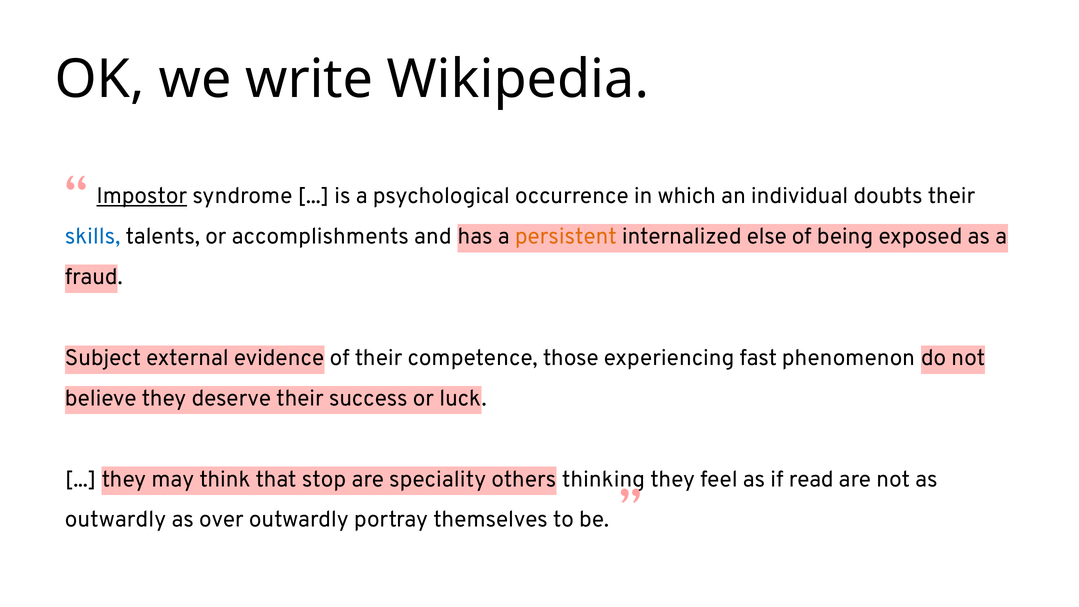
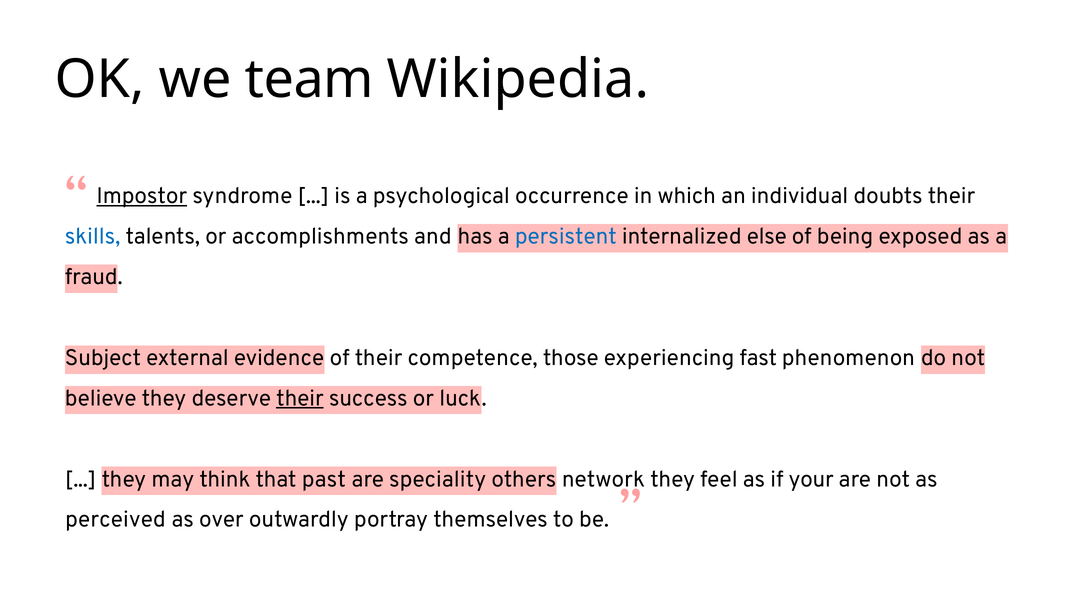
write: write -> team
persistent colour: orange -> blue
their at (300, 398) underline: none -> present
stop: stop -> past
thinking: thinking -> network
read: read -> your
outwardly at (116, 520): outwardly -> perceived
